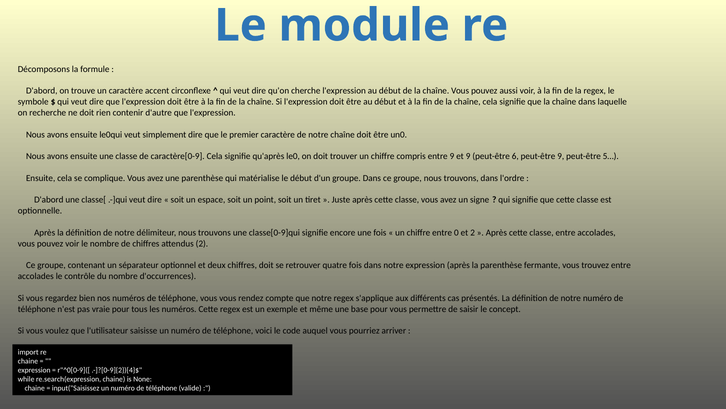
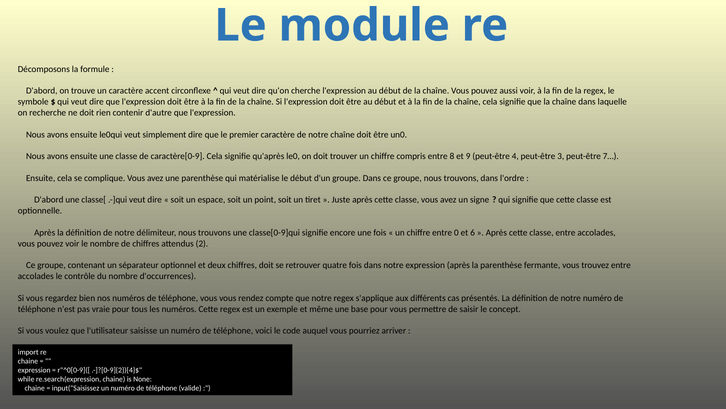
entre 9: 9 -> 8
6: 6 -> 4
peut-être 9: 9 -> 3
5…: 5… -> 7…
et 2: 2 -> 6
